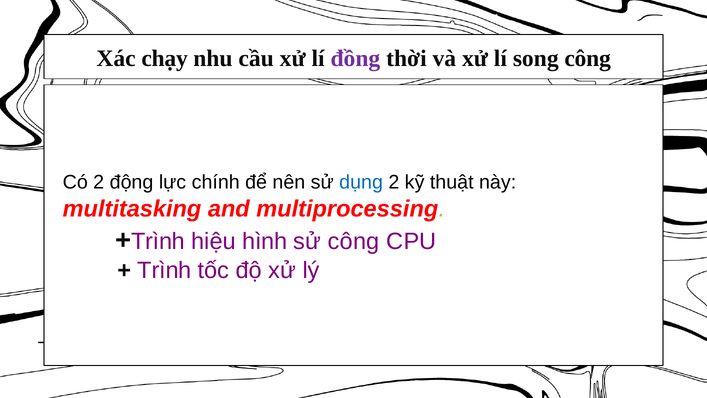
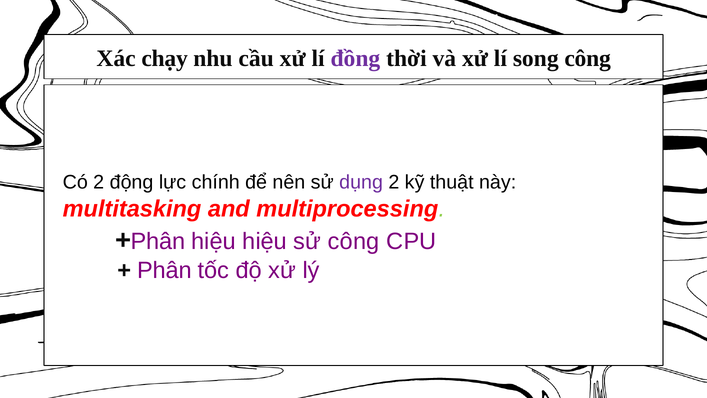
dụng colour: blue -> purple
Trình at (158, 241): Trình -> Phân
hiệu hình: hình -> hiệu
Trình at (164, 270): Trình -> Phân
